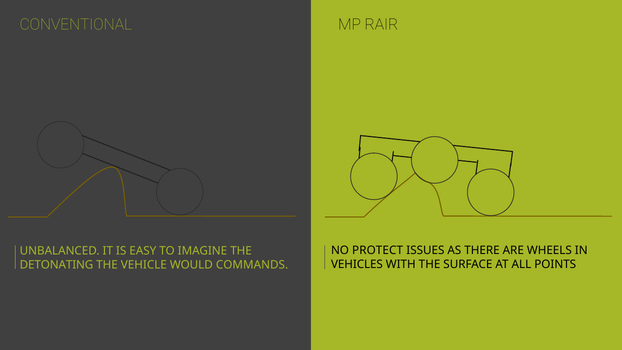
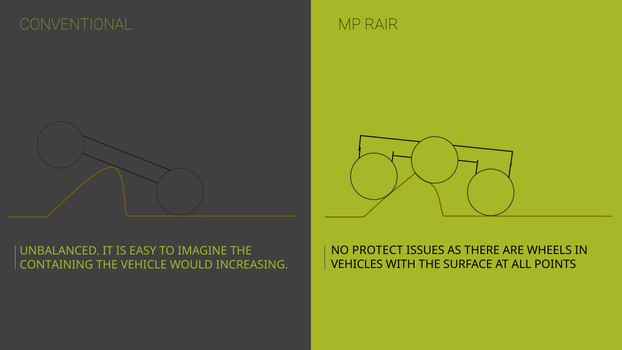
DETONATING: DETONATING -> CONTAINING
COMMANDS: COMMANDS -> INCREASING
